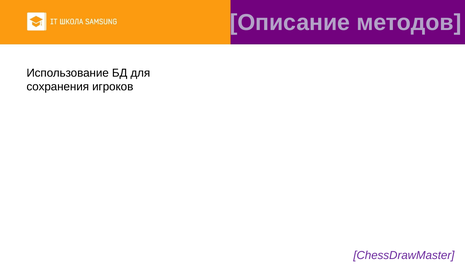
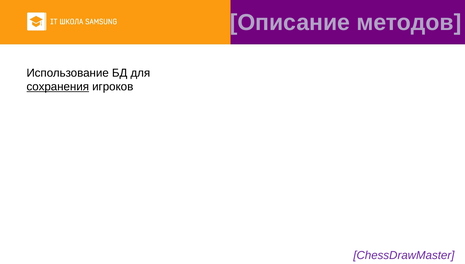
сохранения underline: none -> present
